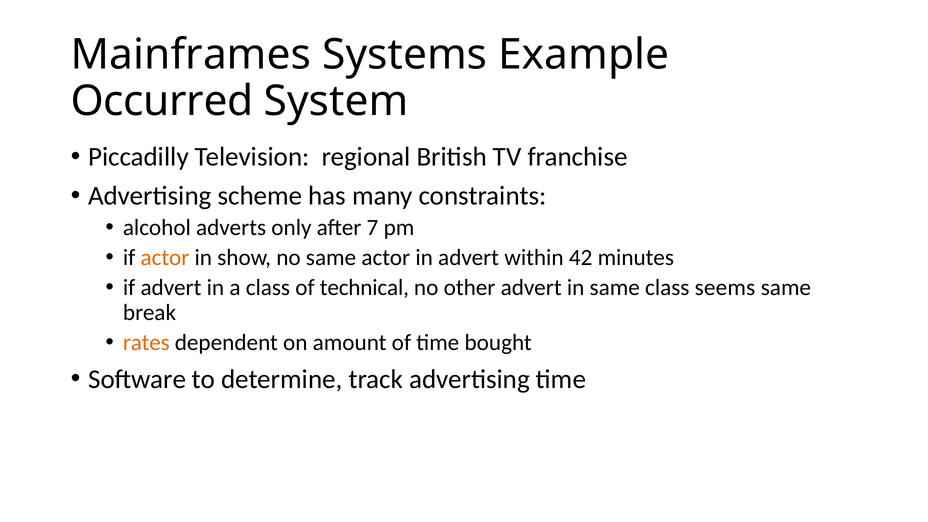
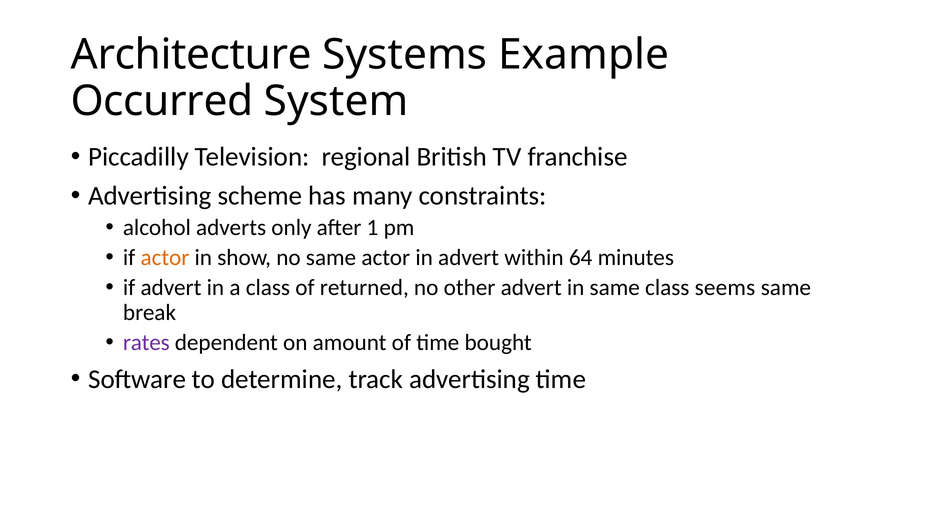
Mainframes: Mainframes -> Architecture
7: 7 -> 1
42: 42 -> 64
technical: technical -> returned
rates colour: orange -> purple
